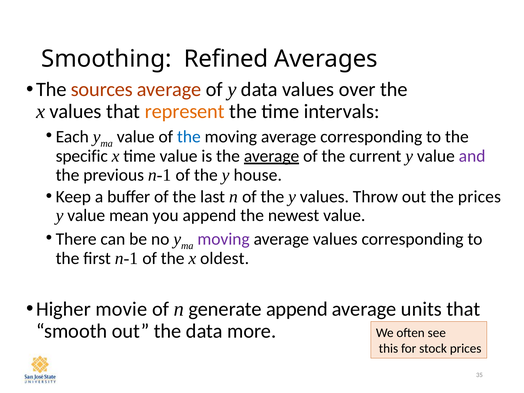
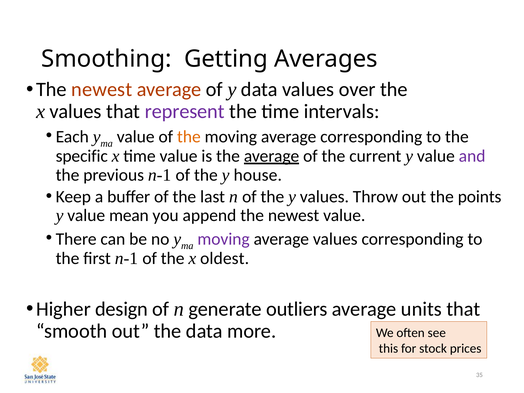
Refined: Refined -> Getting
sources at (102, 89): sources -> newest
represent colour: orange -> purple
the at (189, 137) colour: blue -> orange
the prices: prices -> points
movie: movie -> design
generate append: append -> outliers
